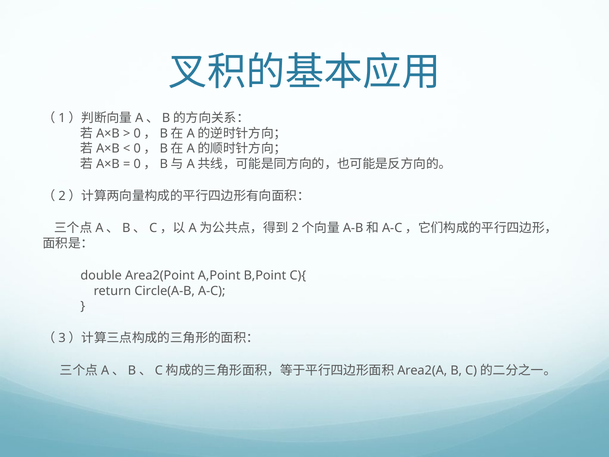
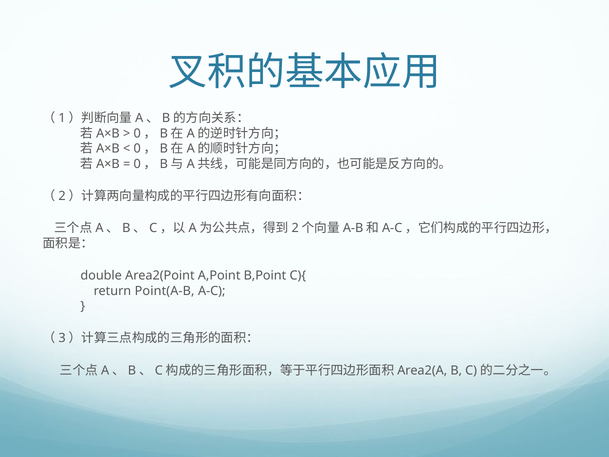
Circle(A-B: Circle(A-B -> Point(A-B
